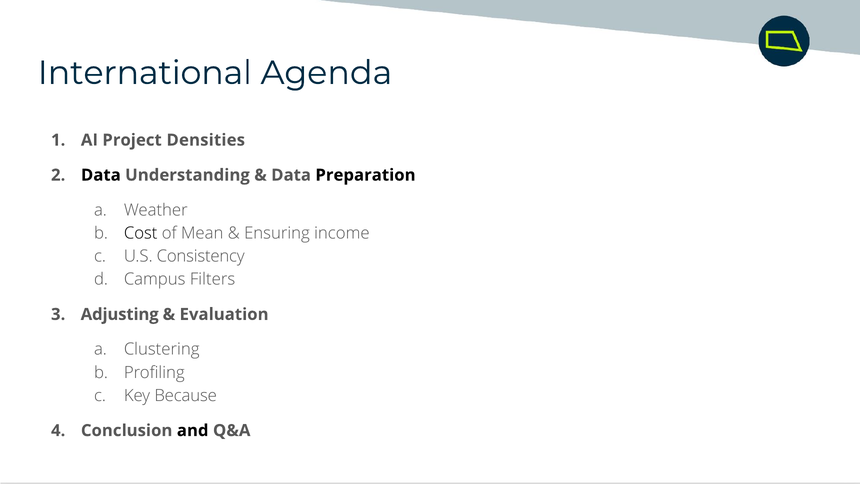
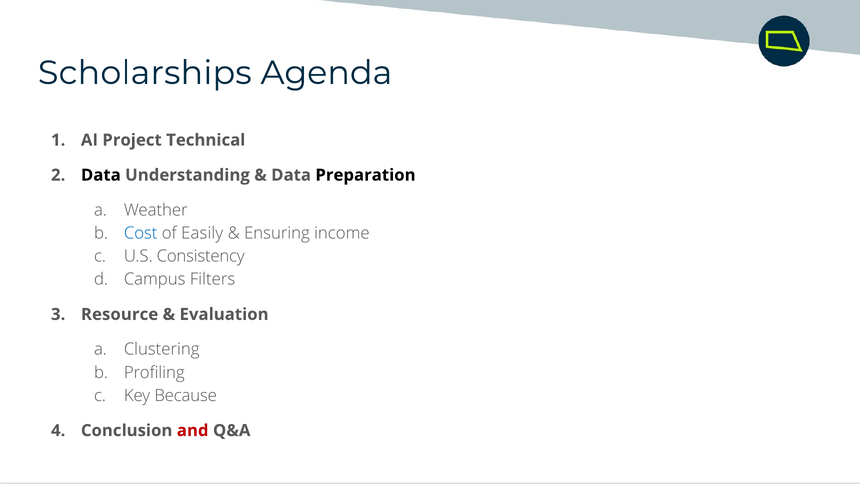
International: International -> Scholarships
Densities: Densities -> Technical
Cost colour: black -> blue
Mean: Mean -> Easily
Adjusting: Adjusting -> Resource
and colour: black -> red
